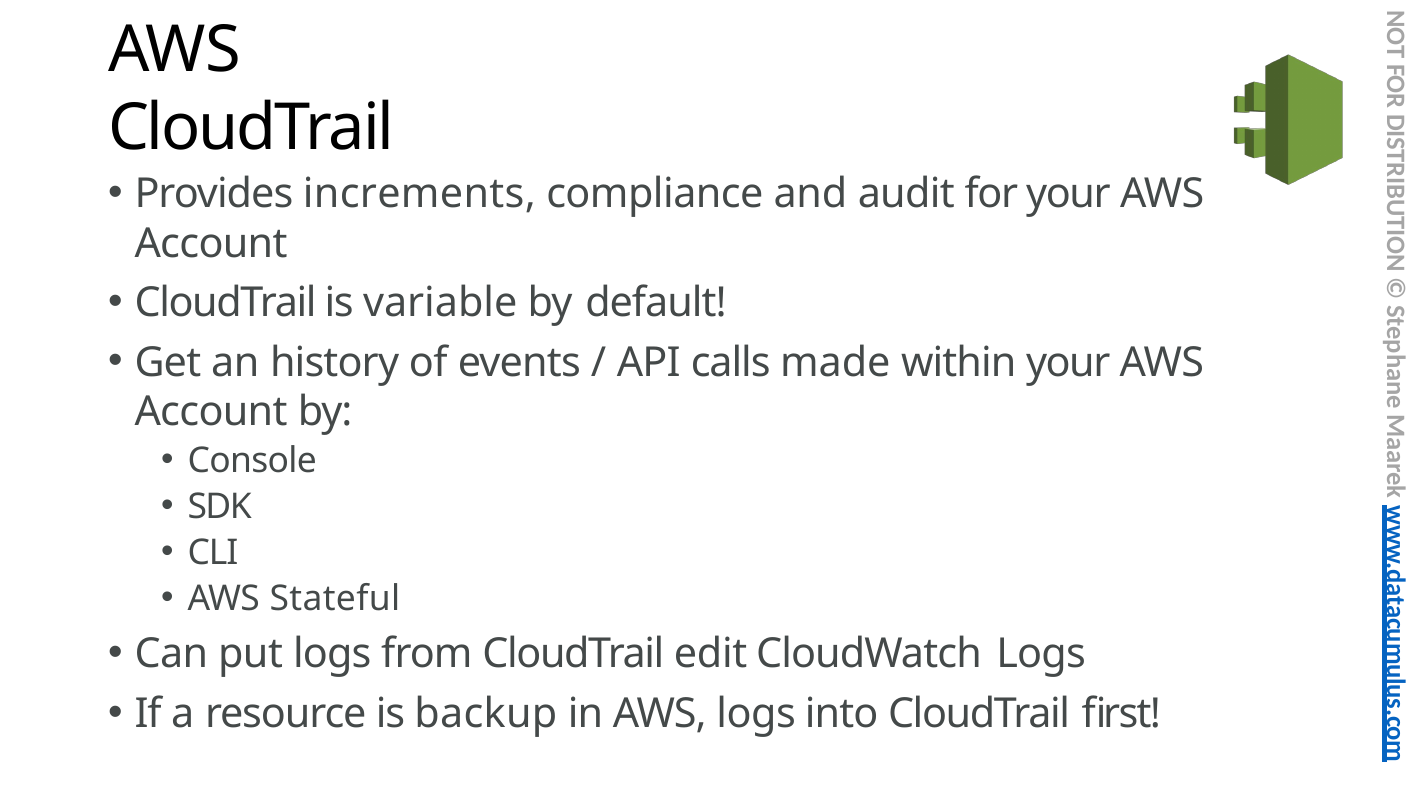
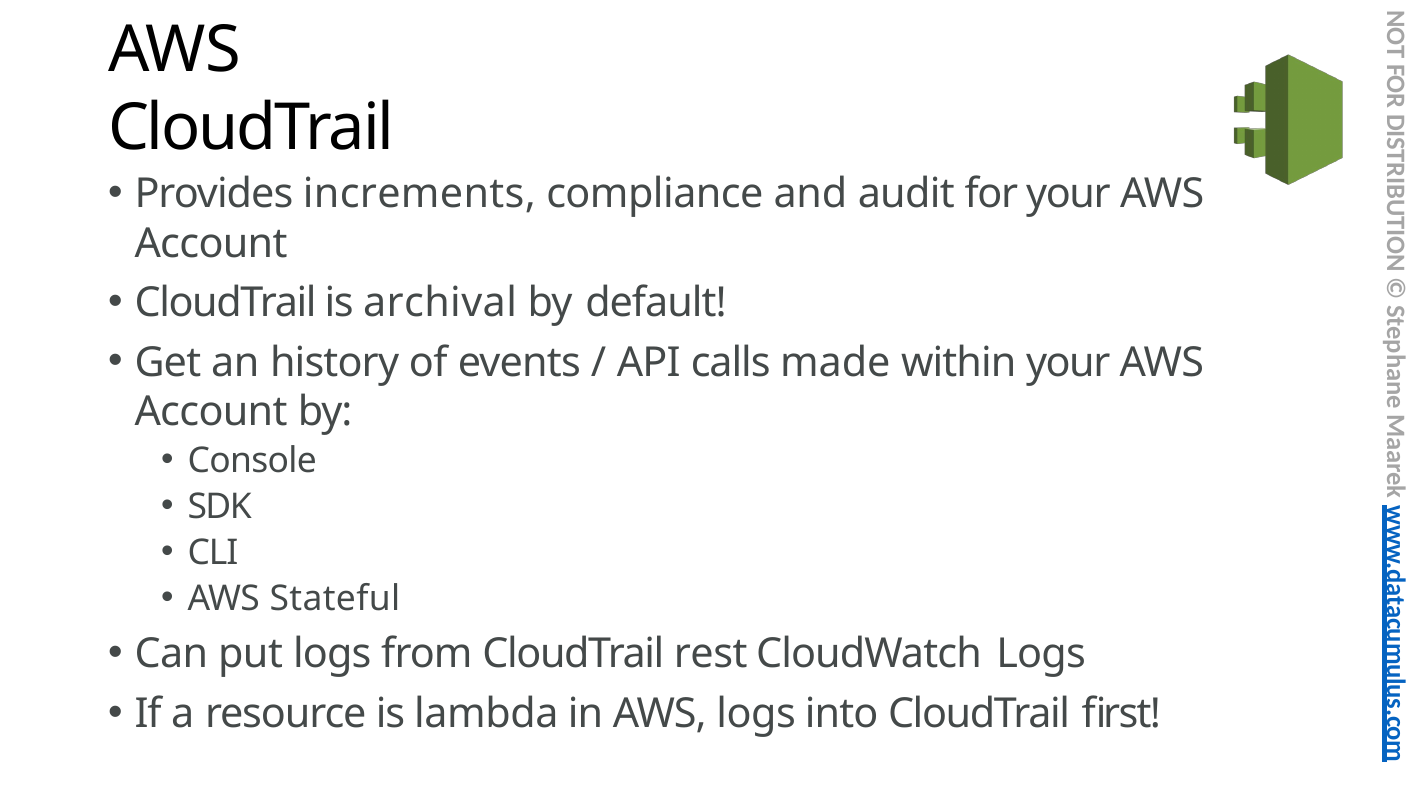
variable: variable -> archival
edit: edit -> rest
backup: backup -> lambda
